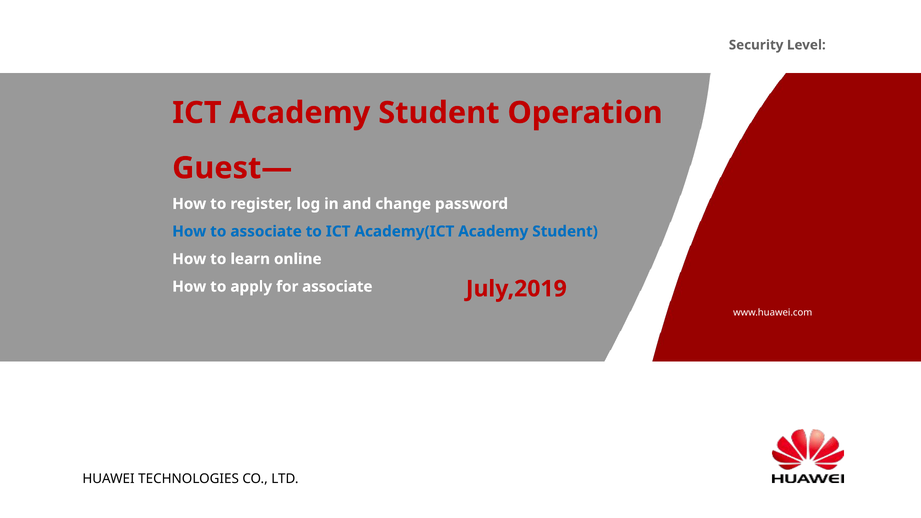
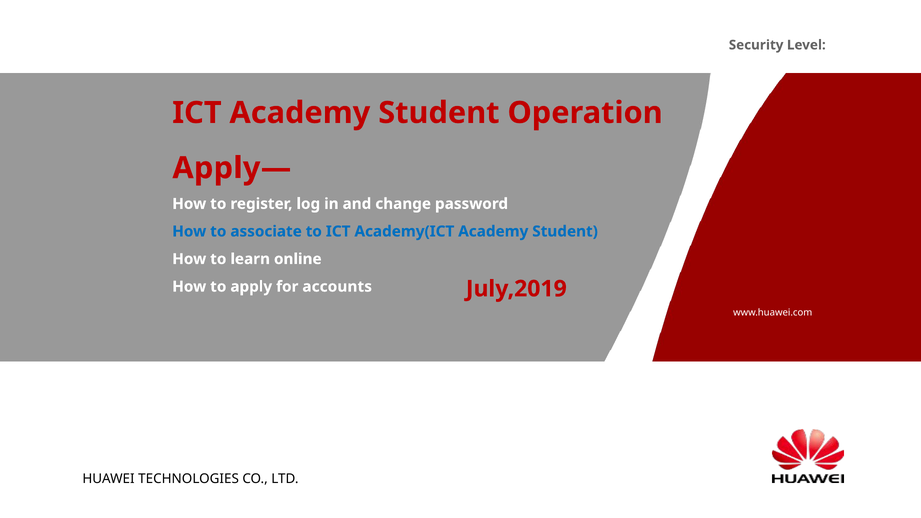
Guest—: Guest— -> Apply—
for associate: associate -> accounts
